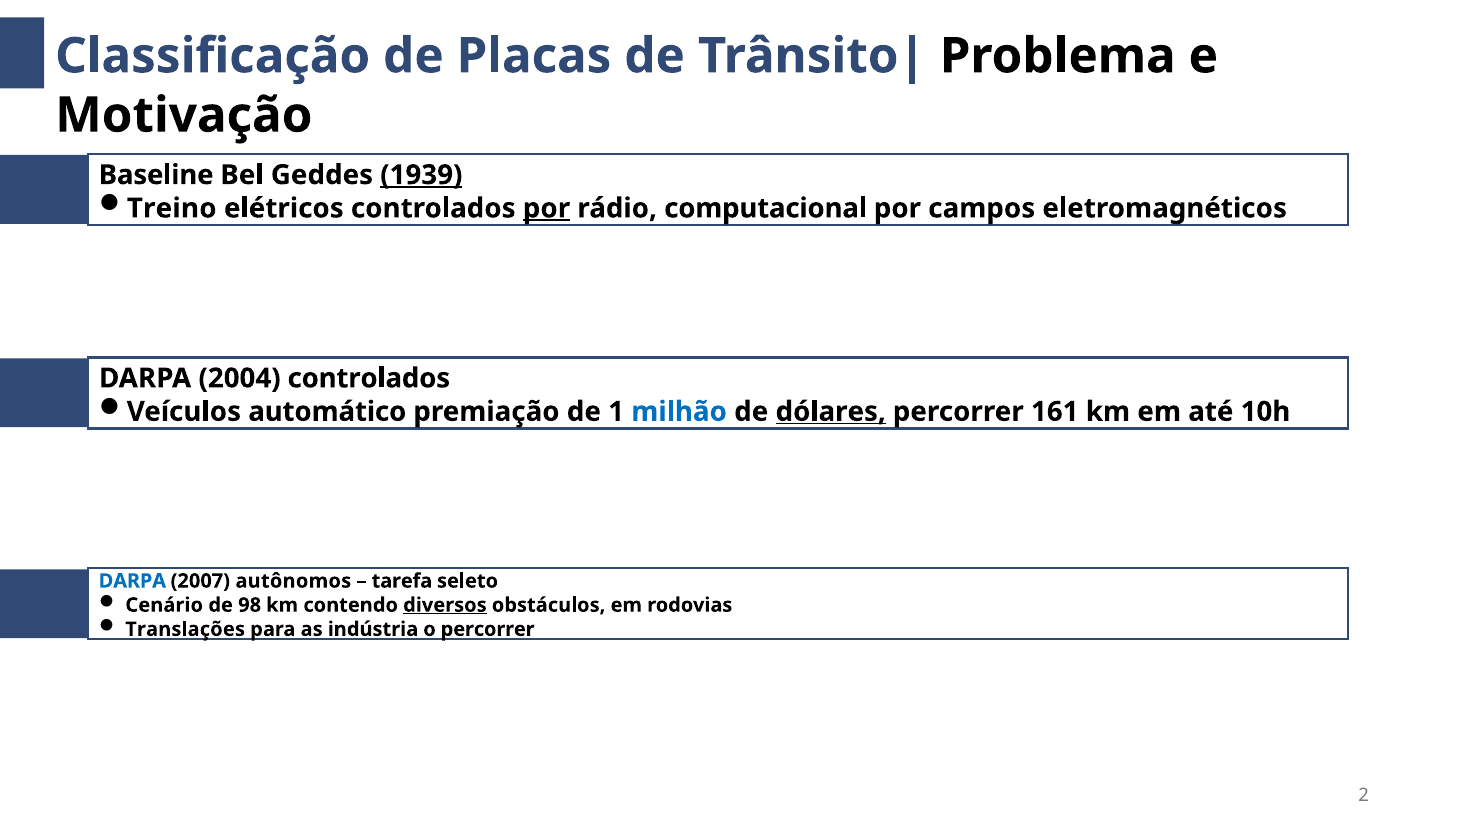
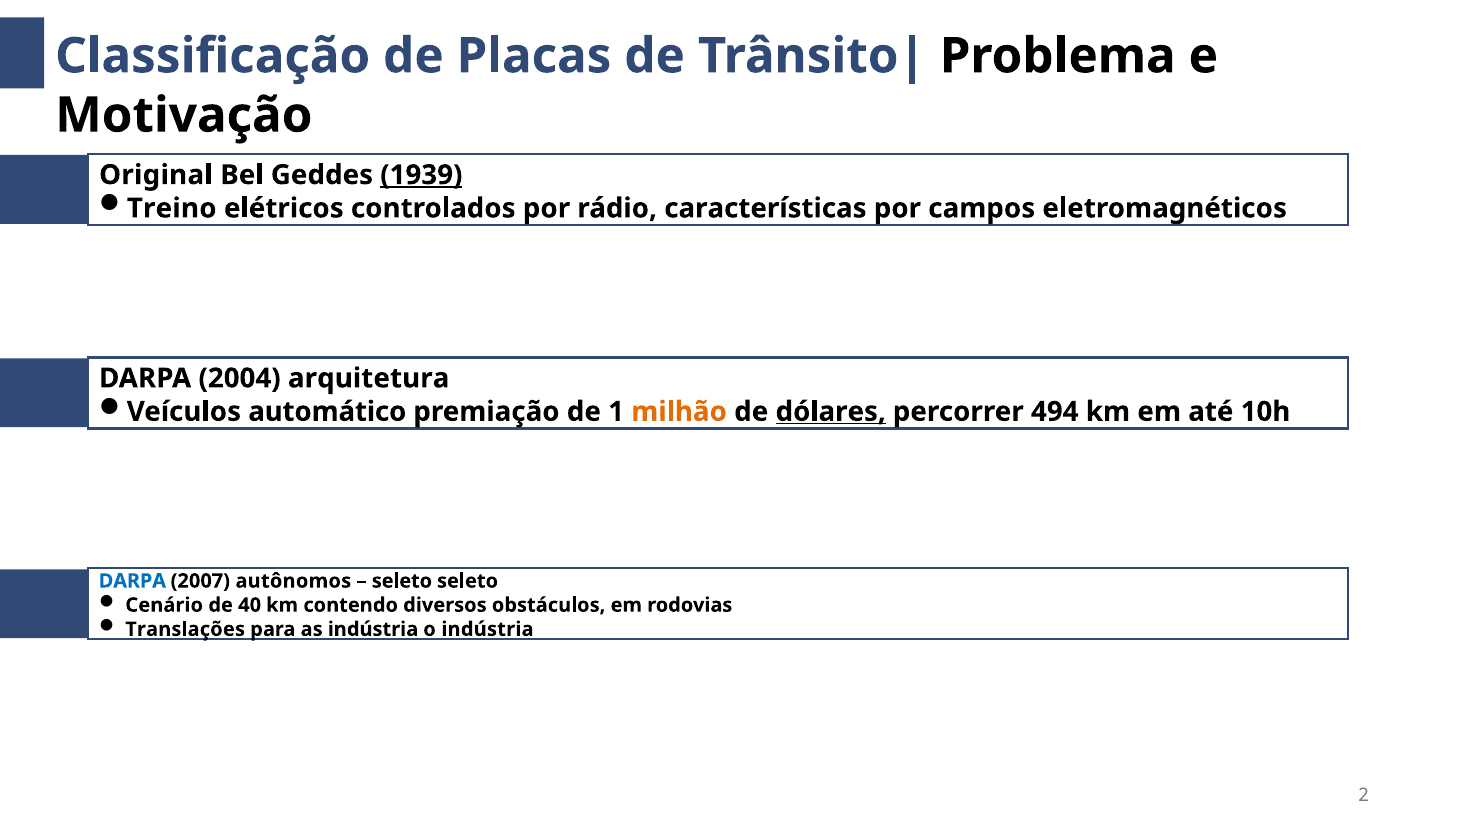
Baseline: Baseline -> Original
por at (546, 208) underline: present -> none
computacional: computacional -> características
2004 controlados: controlados -> arquitetura
milhão colour: blue -> orange
161: 161 -> 494
tarefa at (402, 581): tarefa -> seleto
98: 98 -> 40
diversos underline: present -> none
o percorrer: percorrer -> indústria
